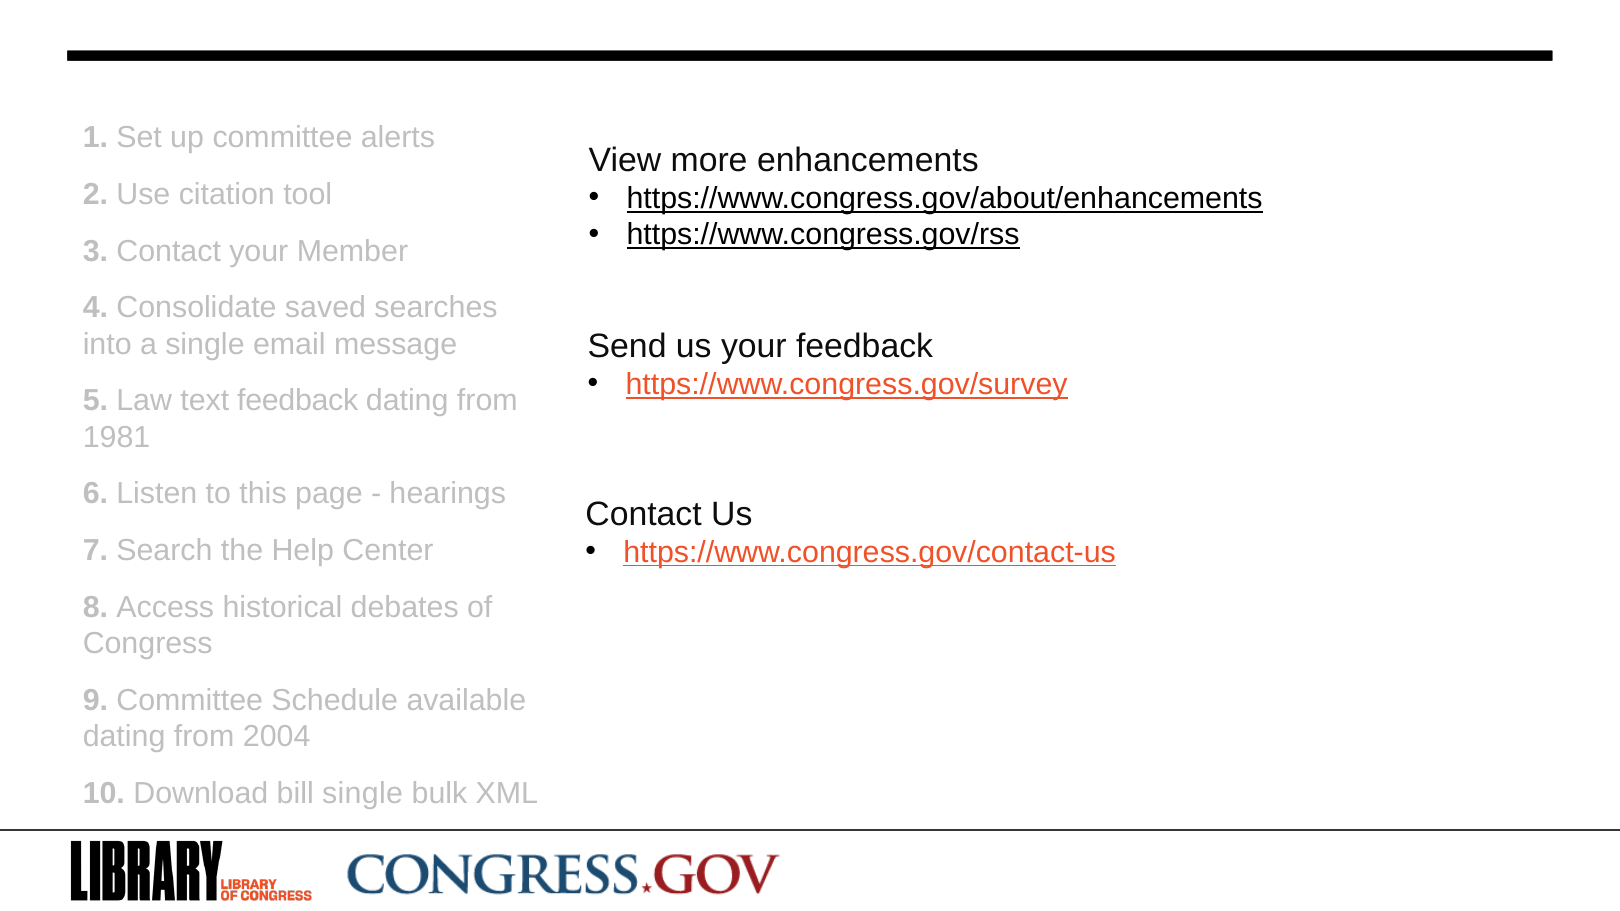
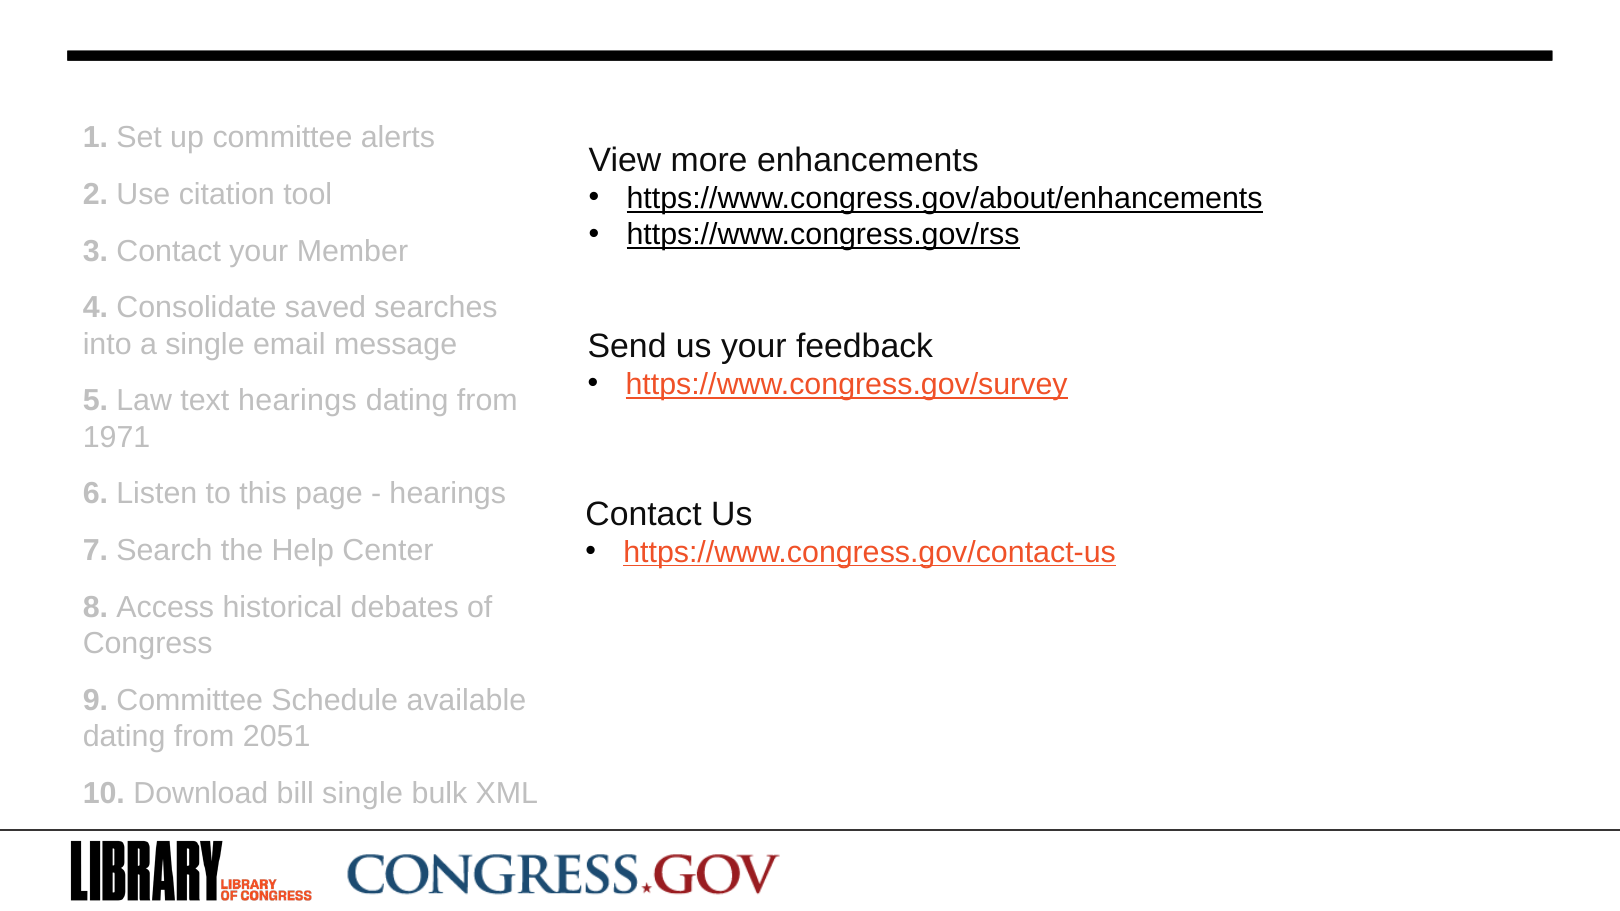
text feedback: feedback -> hearings
1981: 1981 -> 1971
2004: 2004 -> 2051
